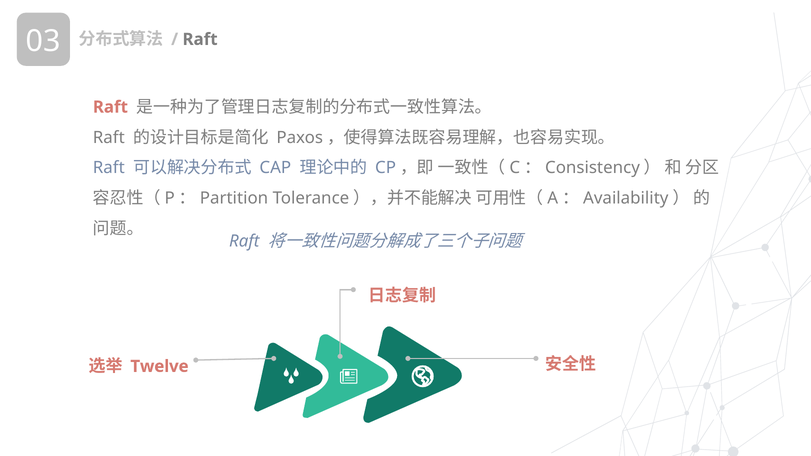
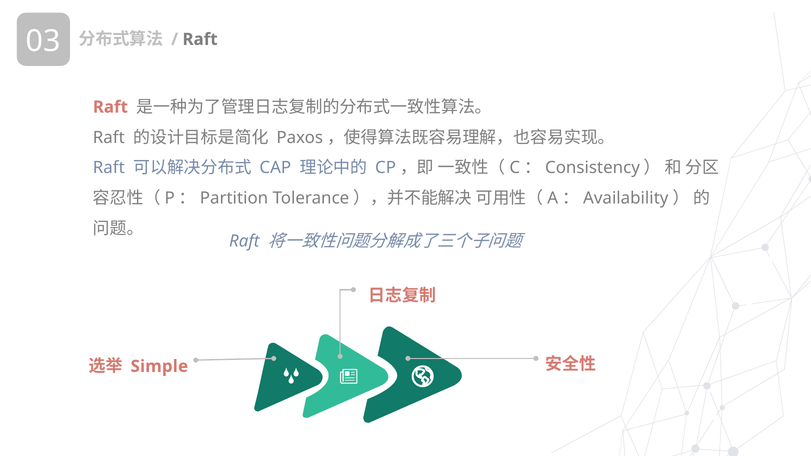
Twelve: Twelve -> Simple
